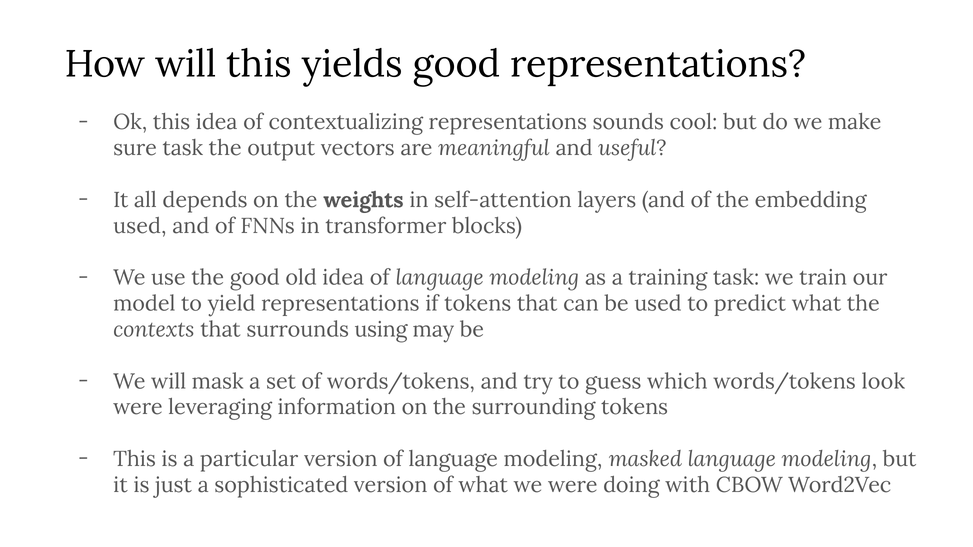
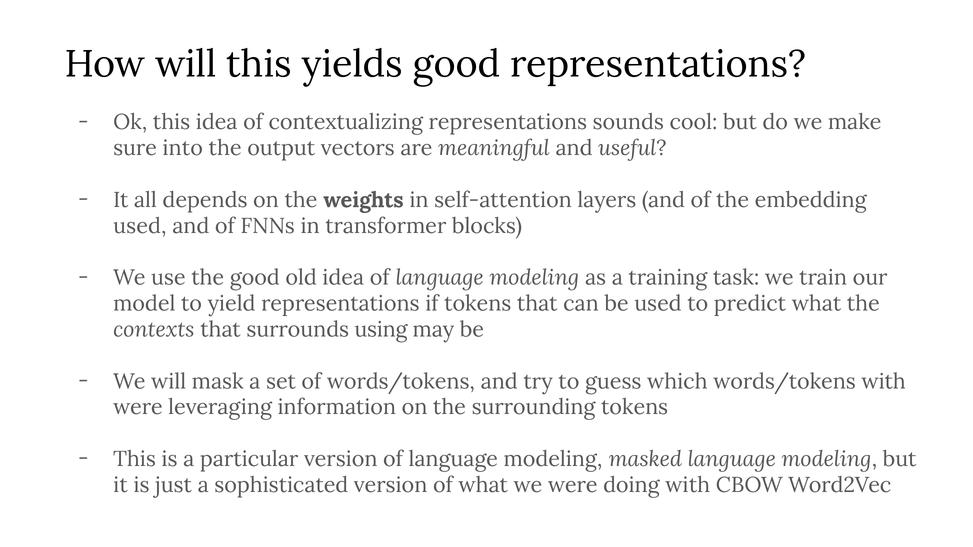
sure task: task -> into
words/tokens look: look -> with
